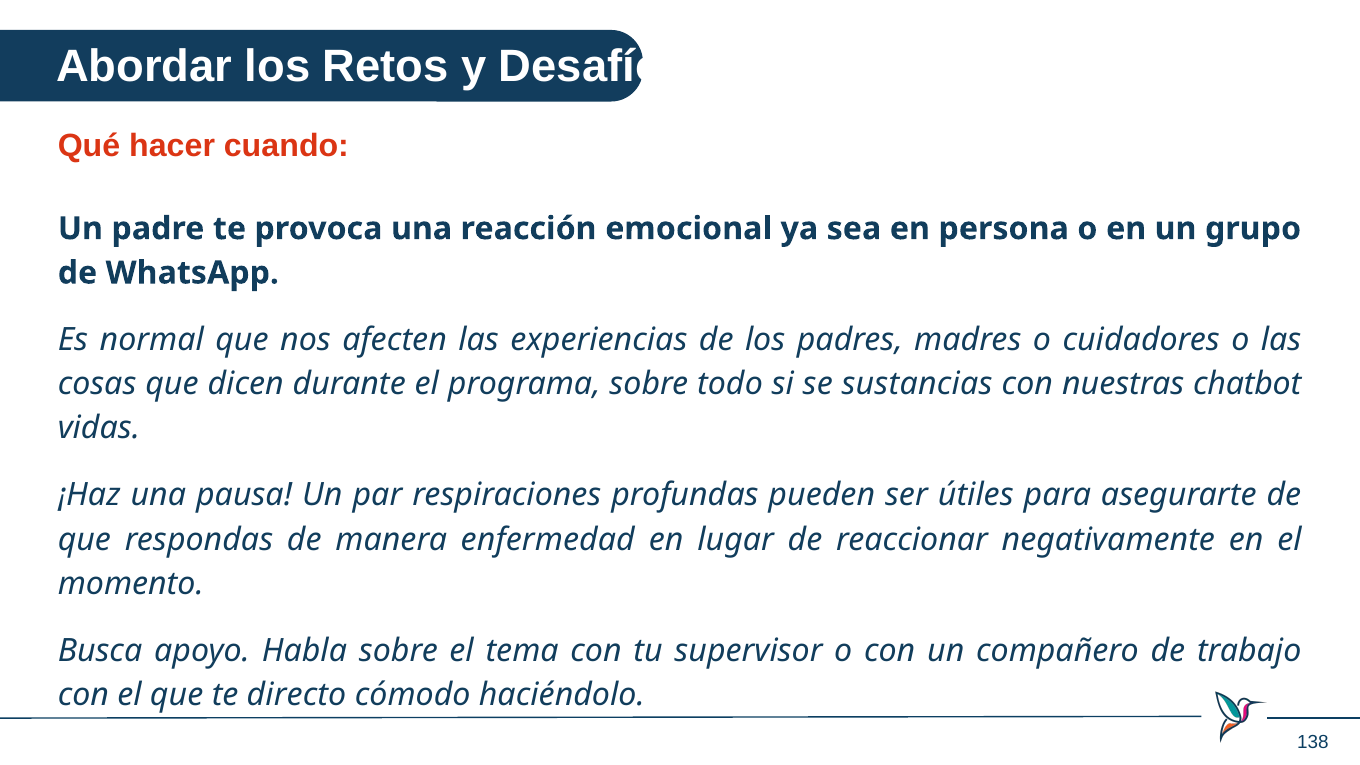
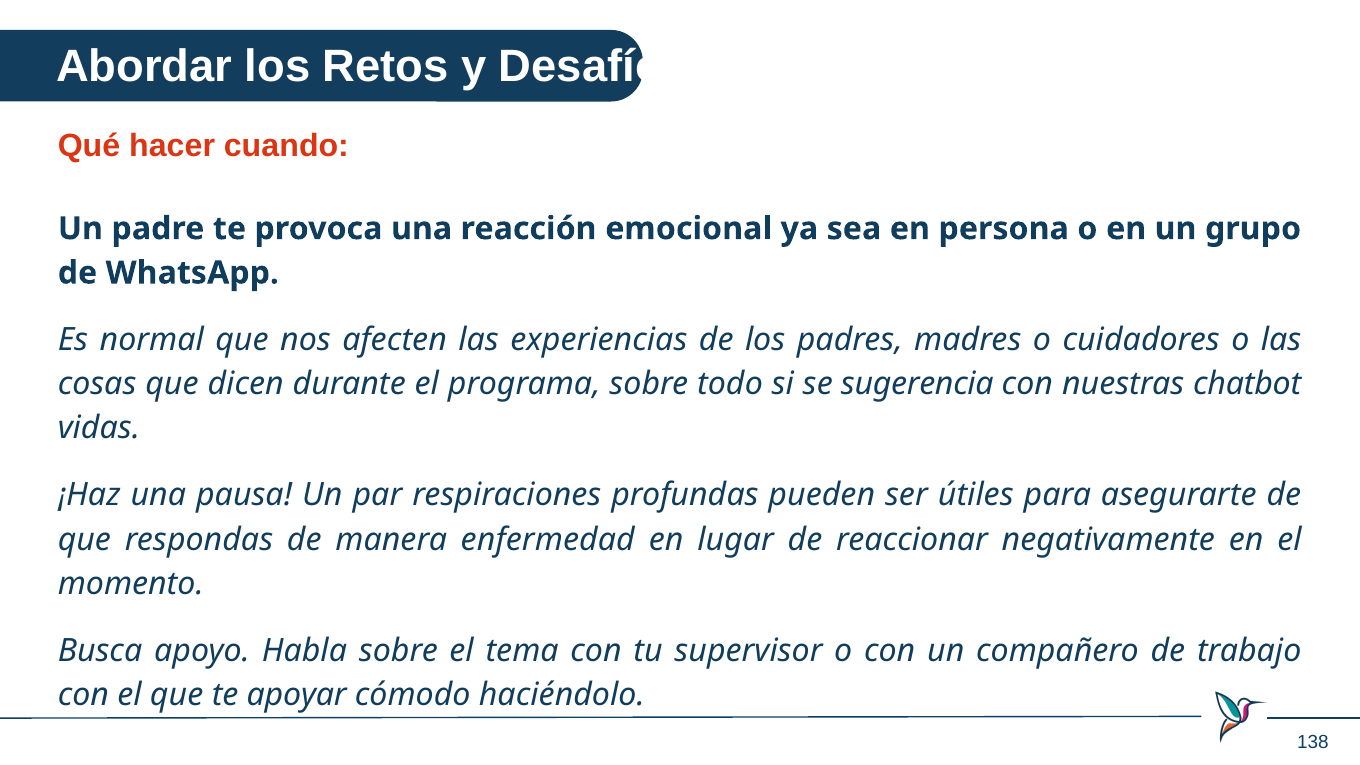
sustancias: sustancias -> sugerencia
directo: directo -> apoyar
